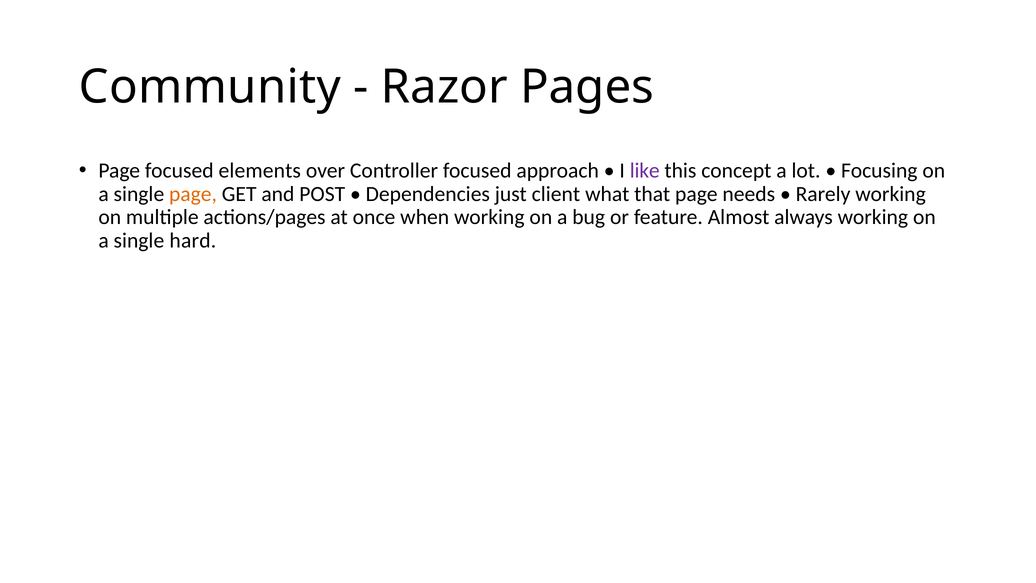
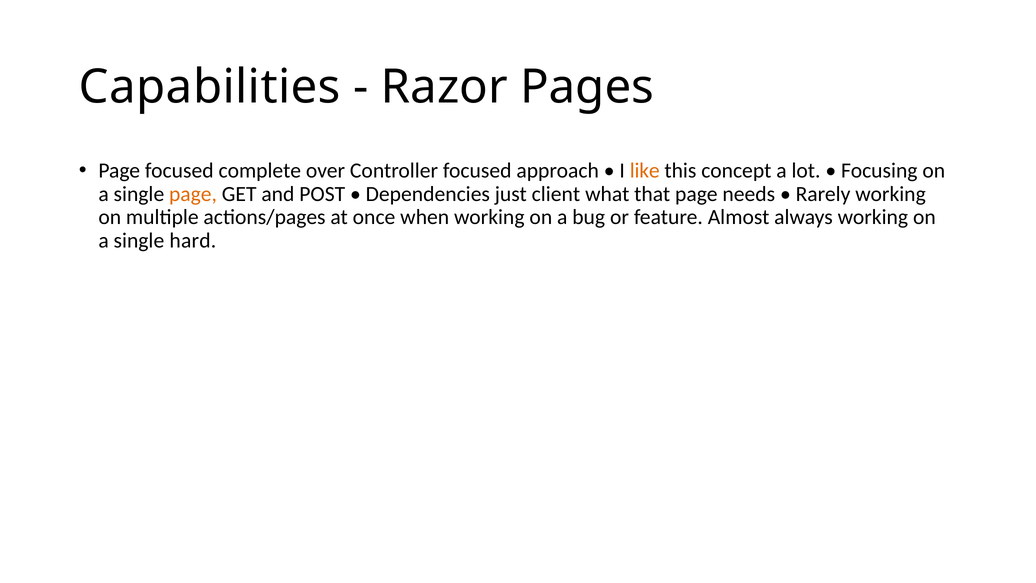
Community: Community -> Capabilities
elements: elements -> complete
like colour: purple -> orange
